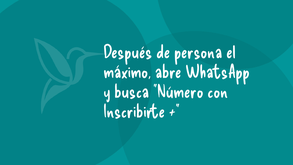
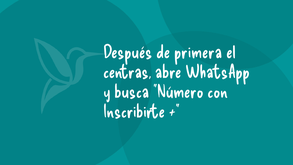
persona: persona -> primera
máximo: máximo -> centras
